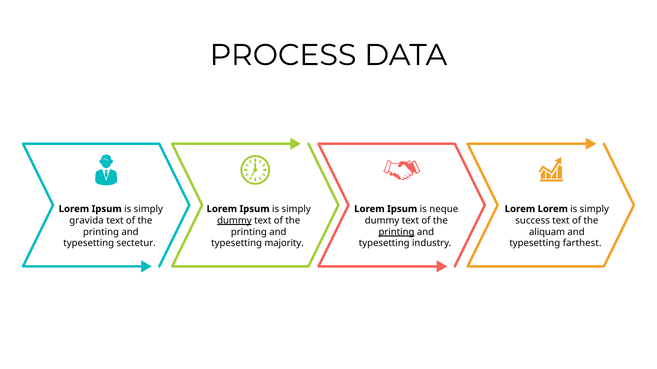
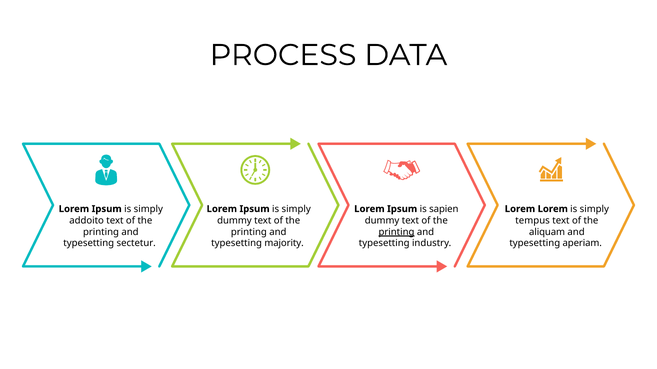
neque: neque -> sapien
gravida: gravida -> addoito
dummy at (234, 221) underline: present -> none
success: success -> tempus
farthest: farthest -> aperiam
